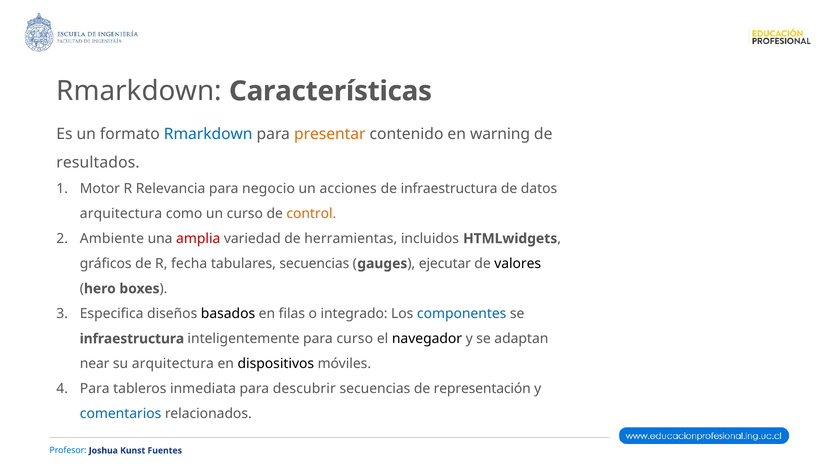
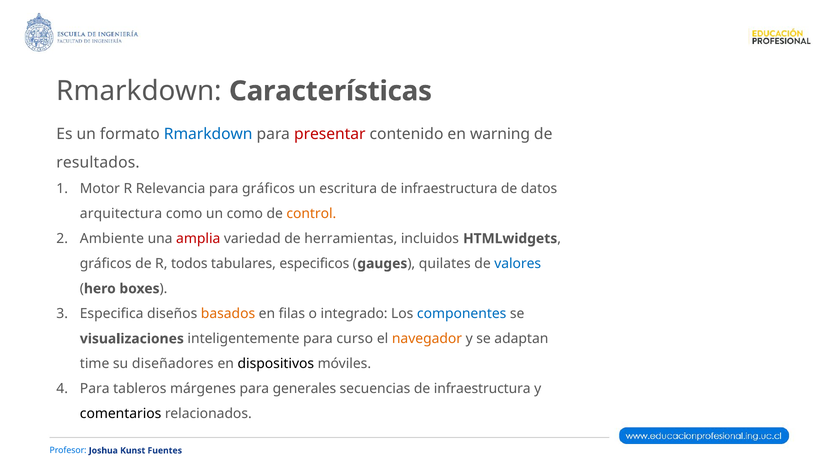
presentar colour: orange -> red
para negocio: negocio -> gráficos
acciones: acciones -> escritura
un curso: curso -> como
fecha: fecha -> todos
tabulares secuencias: secuencias -> especificos
ejecutar: ejecutar -> quilates
valores colour: black -> blue
basados colour: black -> orange
infraestructura at (132, 339): infraestructura -> visualizaciones
navegador colour: black -> orange
near: near -> time
su arquitectura: arquitectura -> diseñadores
inmediata: inmediata -> márgenes
descubrir: descubrir -> generales
secuencias de representación: representación -> infraestructura
comentarios colour: blue -> black
